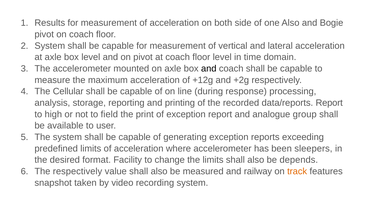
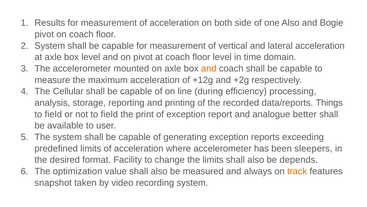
and at (209, 68) colour: black -> orange
response: response -> efficiency
data/reports Report: Report -> Things
high at (53, 114): high -> field
group: group -> better
The respectively: respectively -> optimization
railway: railway -> always
